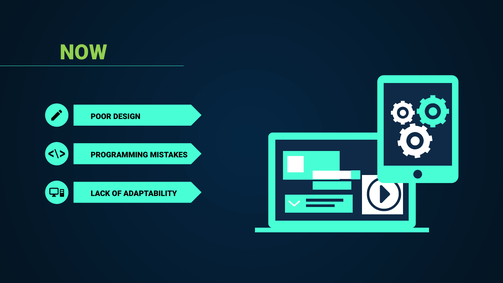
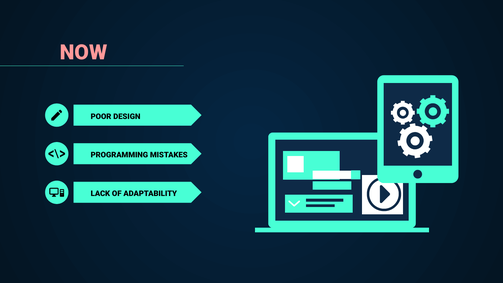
NOW colour: light green -> pink
